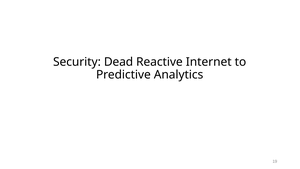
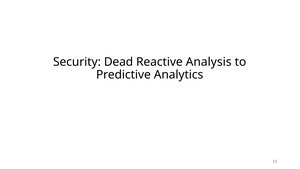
Internet: Internet -> Analysis
